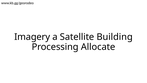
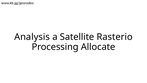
Imagery: Imagery -> Analysis
Building: Building -> Rasterio
